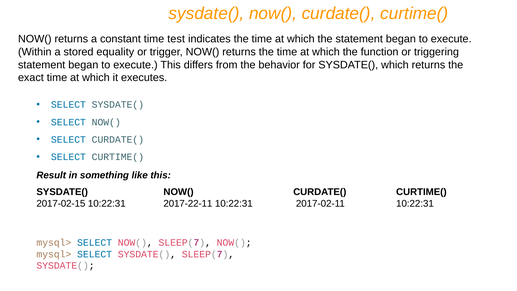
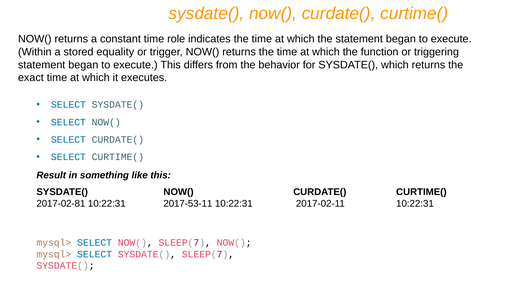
test: test -> role
2017-02-15: 2017-02-15 -> 2017-02-81
2017-22-11: 2017-22-11 -> 2017-53-11
